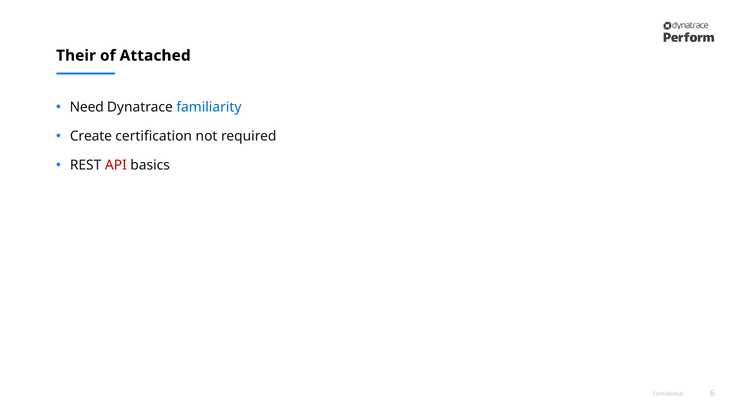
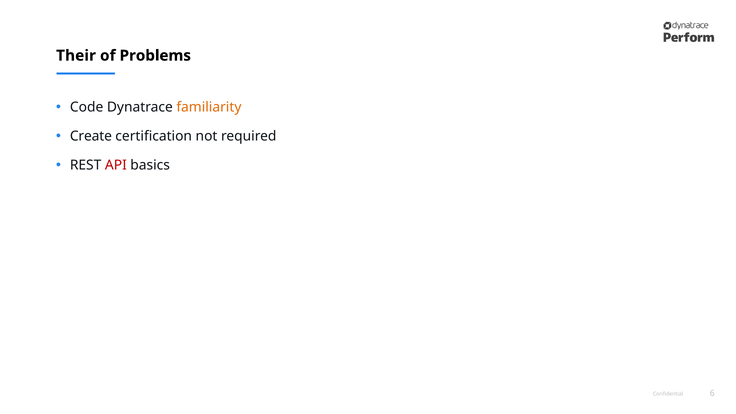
Attached: Attached -> Problems
Need: Need -> Code
familiarity colour: blue -> orange
